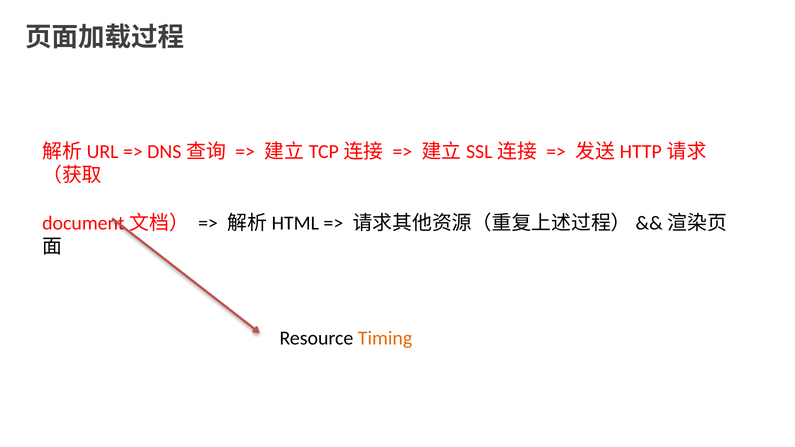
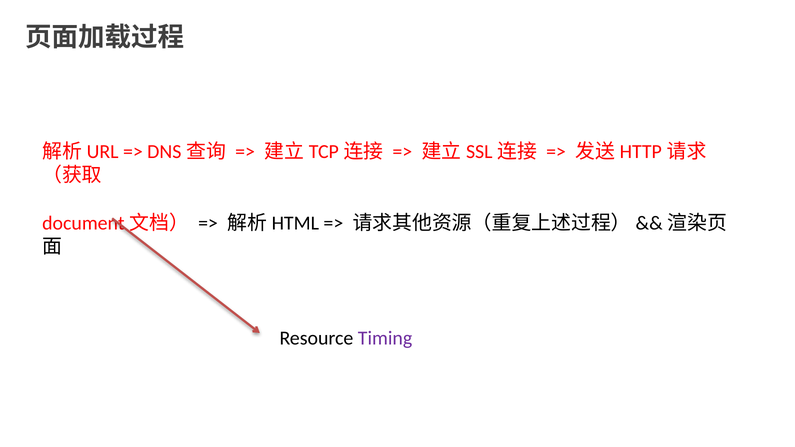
Timing colour: orange -> purple
